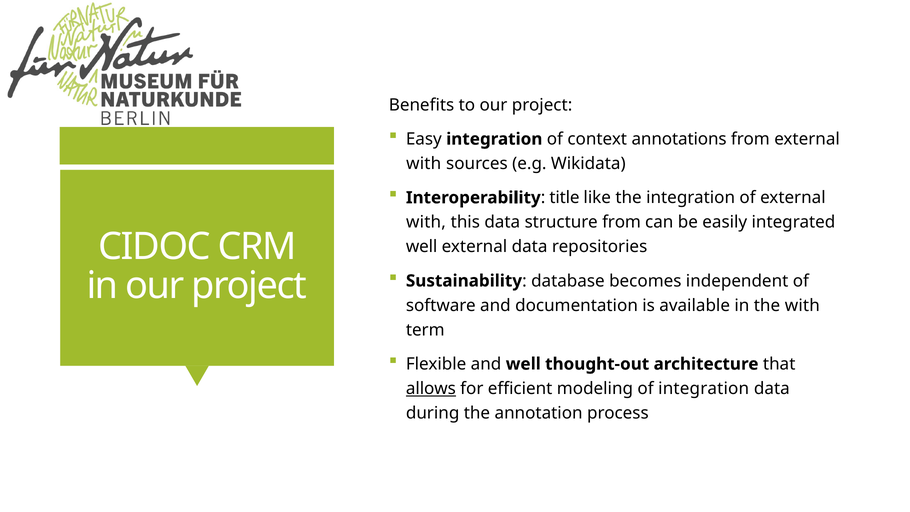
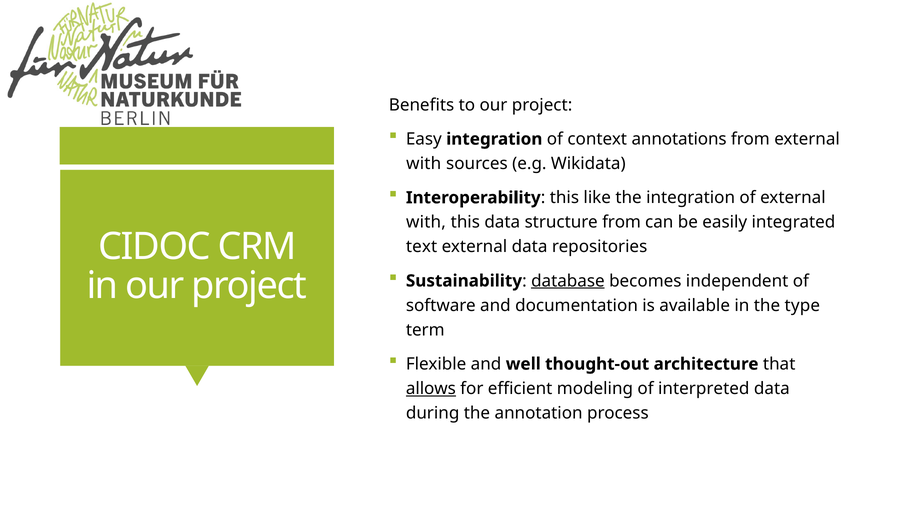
title at (565, 198): title -> this
well at (422, 247): well -> text
database underline: none -> present
the with: with -> type
of integration: integration -> interpreted
